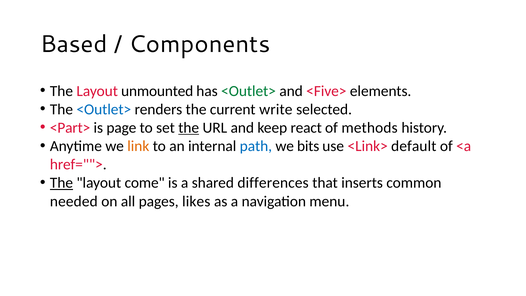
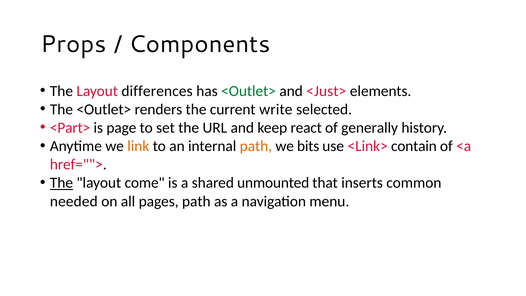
Based: Based -> Props
unmounted: unmounted -> differences
<Five>: <Five> -> <Just>
<Outlet> at (104, 109) colour: blue -> black
the at (189, 128) underline: present -> none
methods: methods -> generally
path at (256, 146) colour: blue -> orange
default: default -> contain
differences: differences -> unmounted
pages likes: likes -> path
